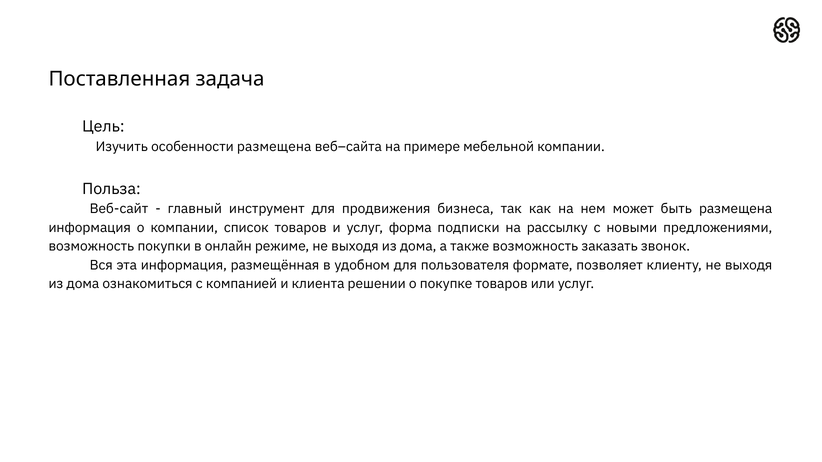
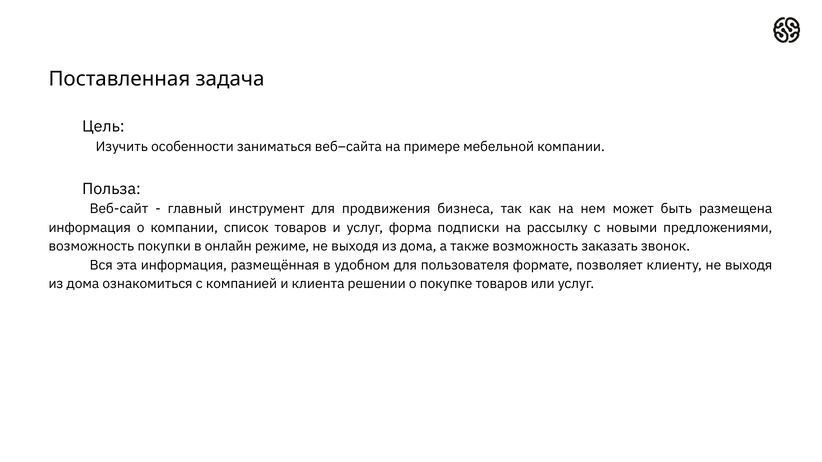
особенности размещена: размещена -> заниматься
